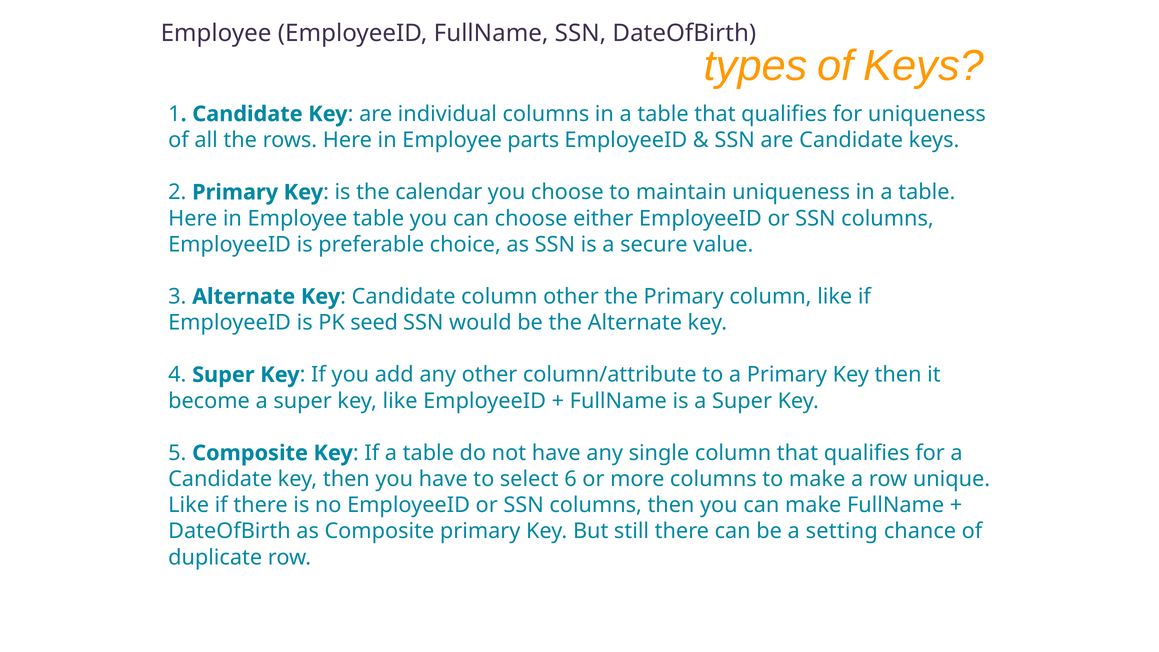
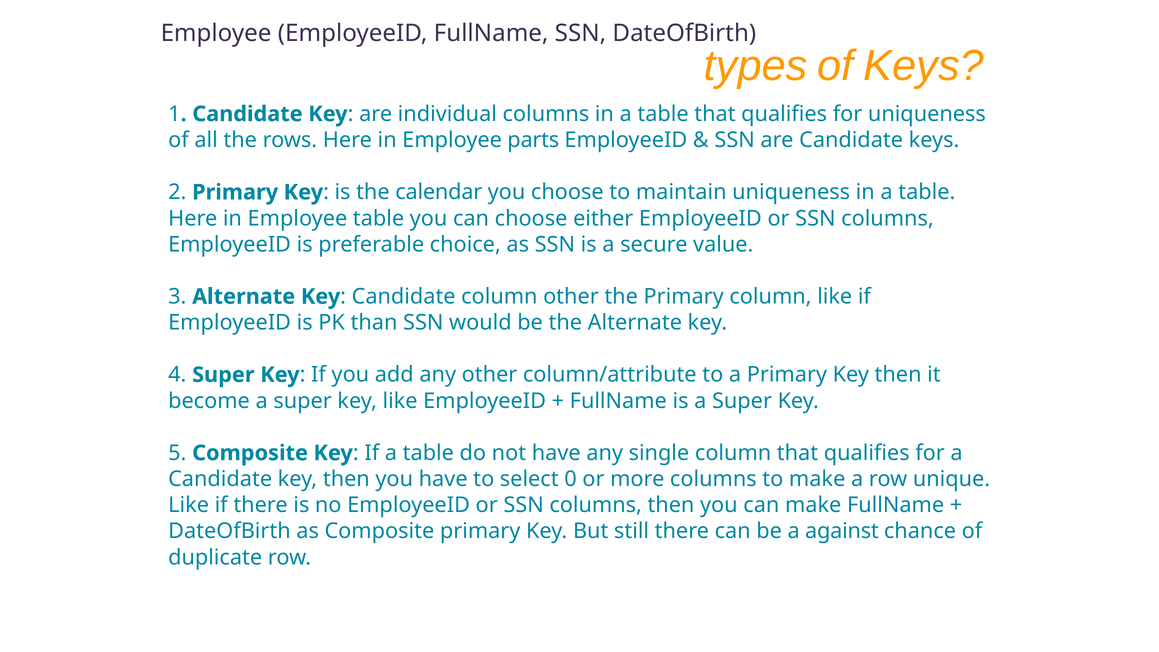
seed: seed -> than
6: 6 -> 0
setting: setting -> against
